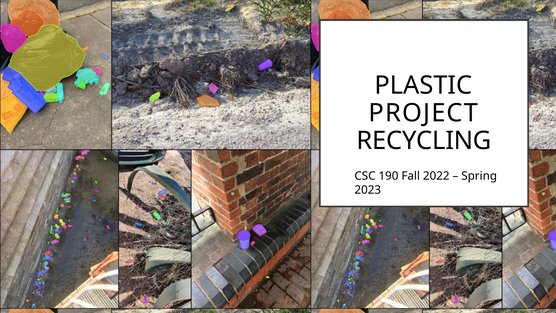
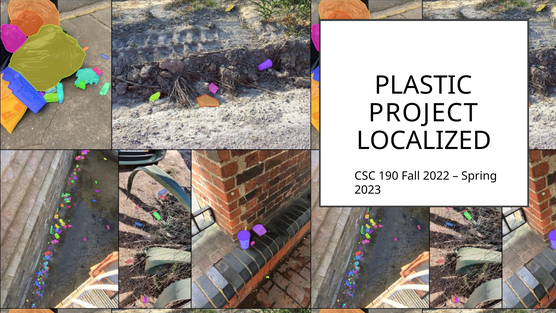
RECYCLING: RECYCLING -> LOCALIZED
